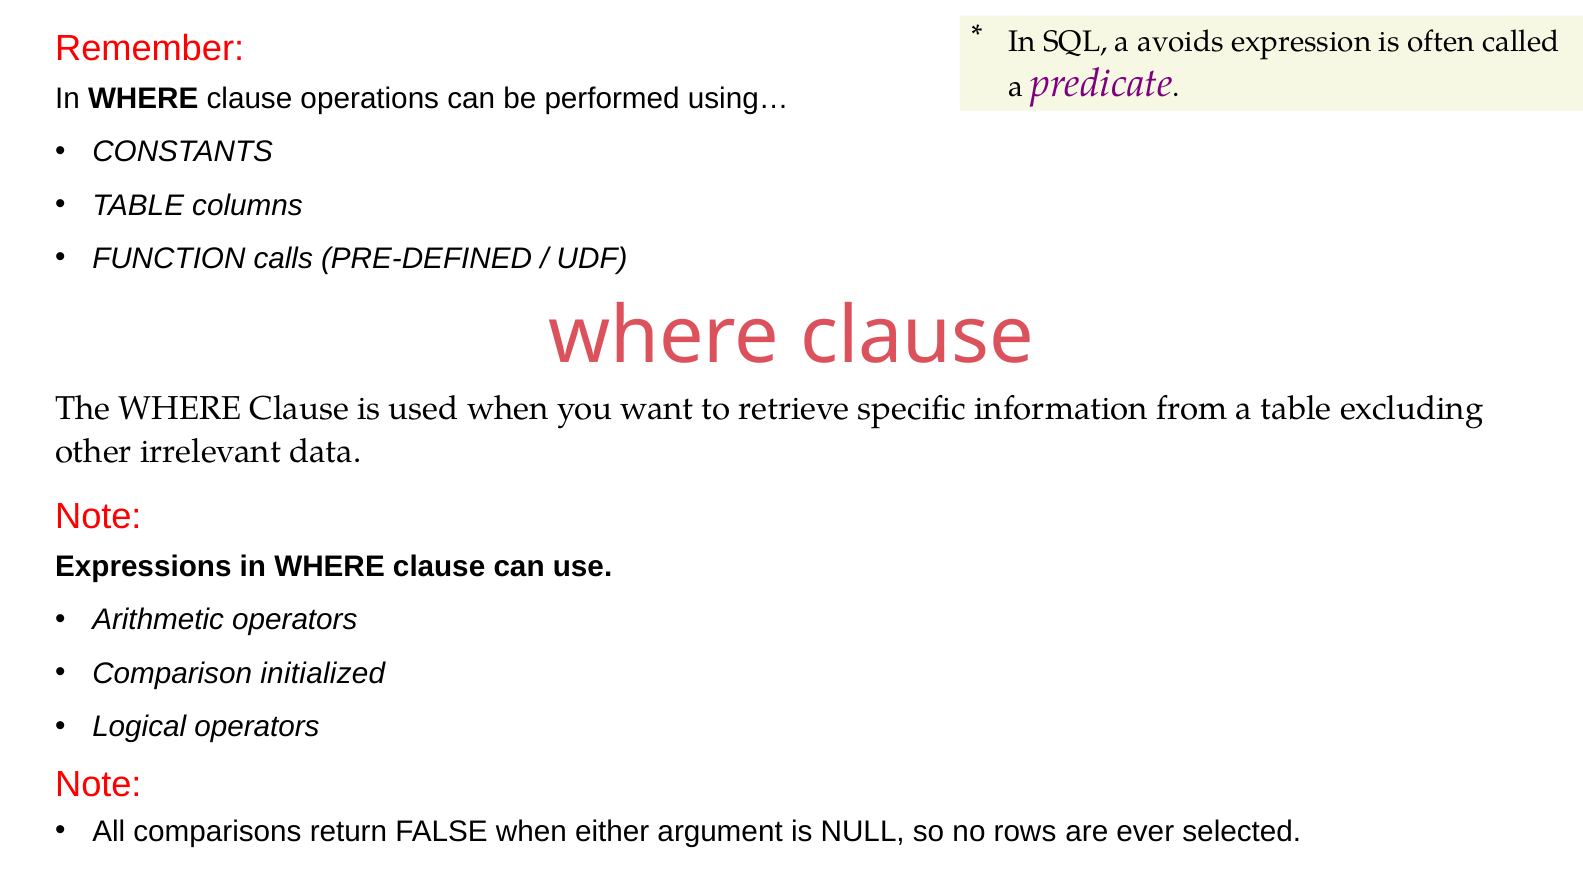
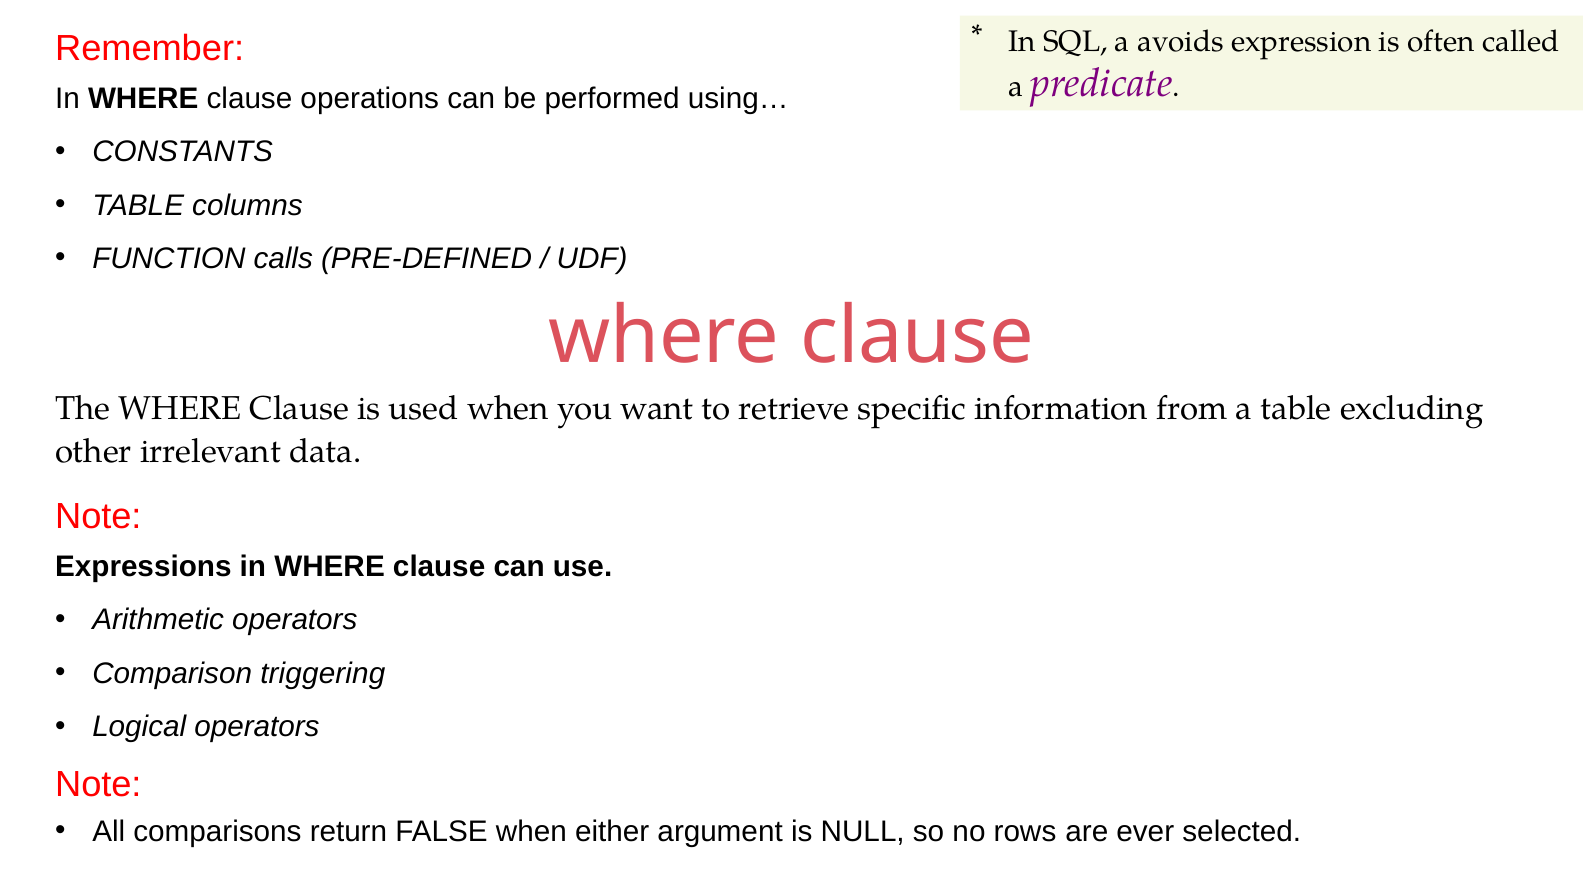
initialized: initialized -> triggering
